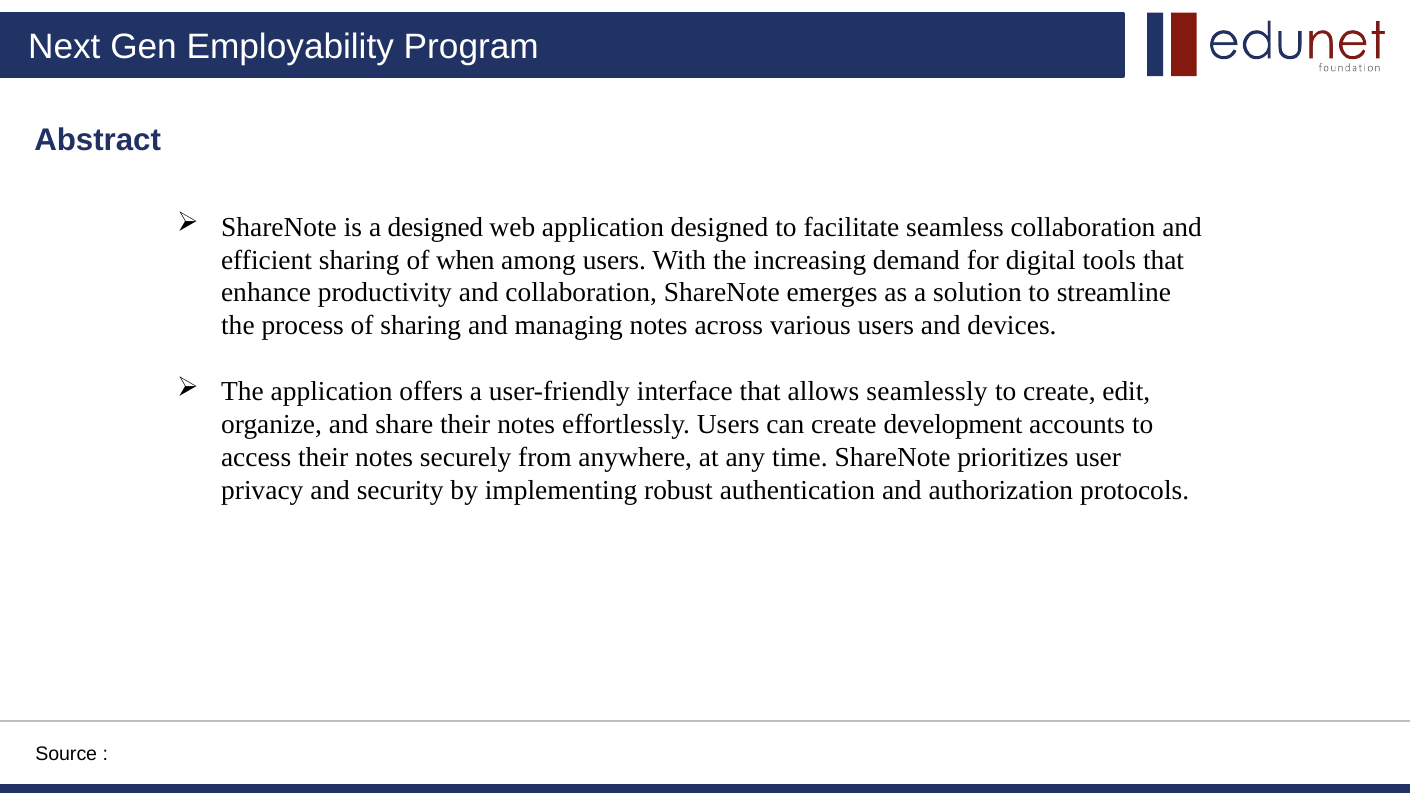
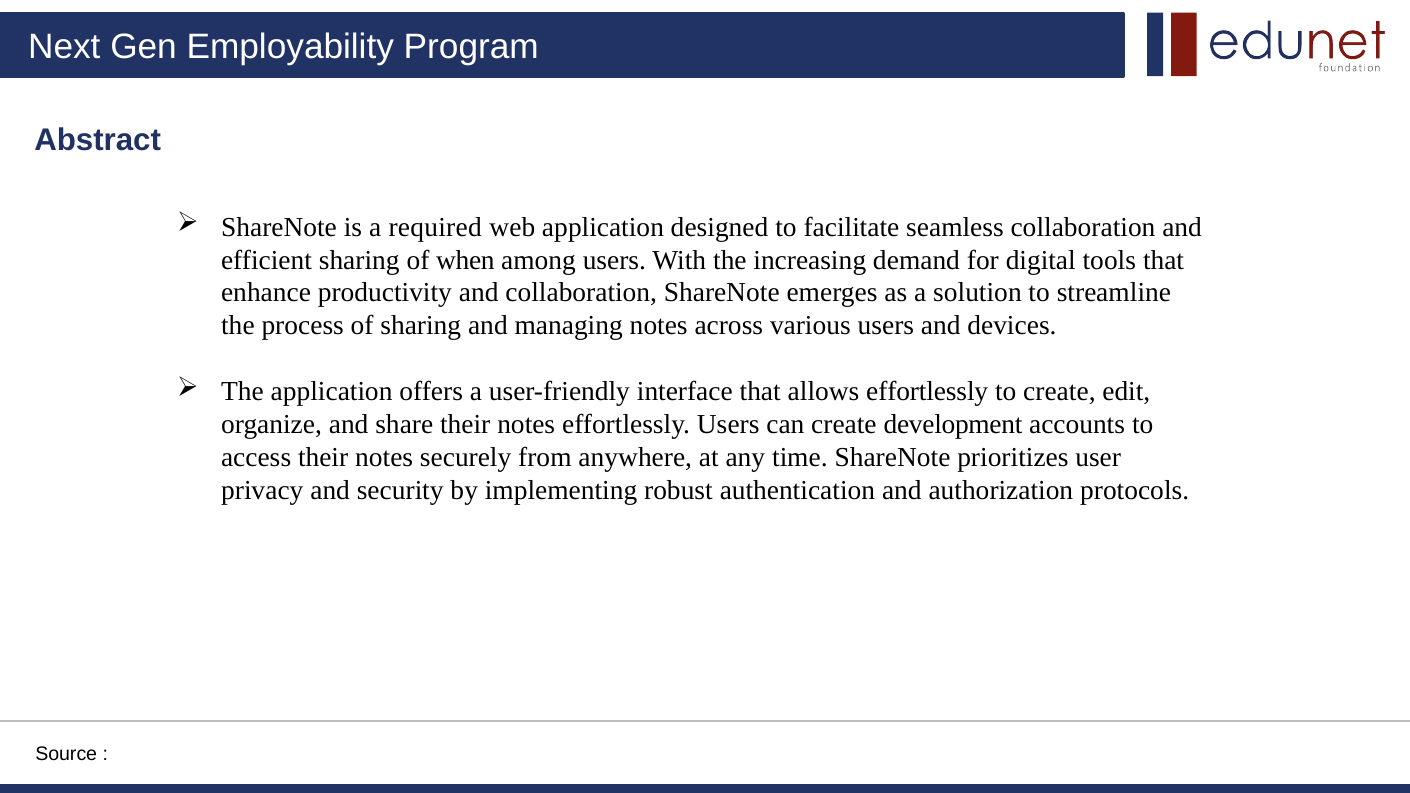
a designed: designed -> required
allows seamlessly: seamlessly -> effortlessly
